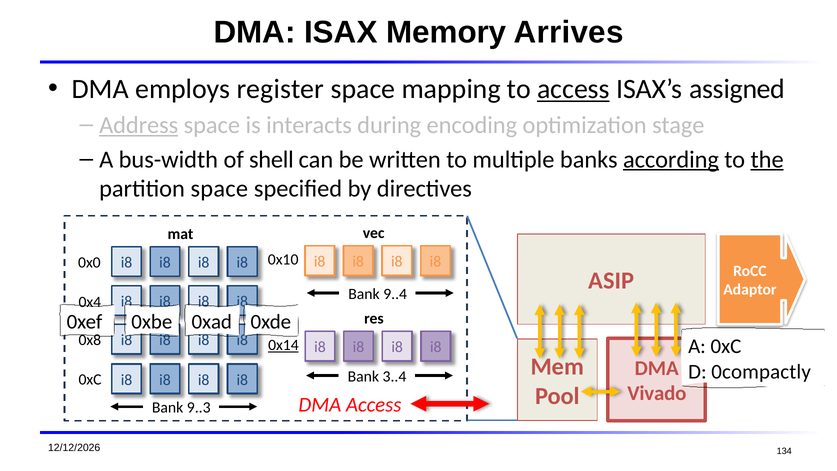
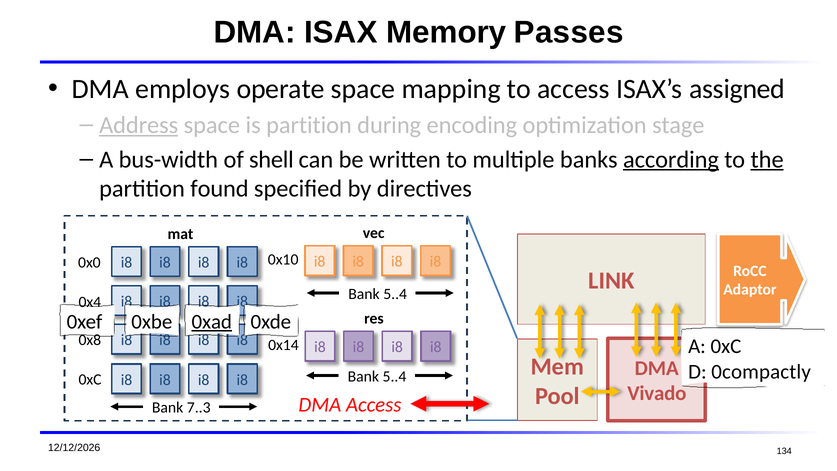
Arrives: Arrives -> Passes
register: register -> operate
access at (573, 89) underline: present -> none
is interacts: interacts -> partition
partition space: space -> found
ASIP: ASIP -> LINK
9..4 at (395, 294): 9..4 -> 5..4
0xad underline: none -> present
0x14 underline: present -> none
3..4 at (394, 377): 3..4 -> 5..4
9..3: 9..3 -> 7..3
